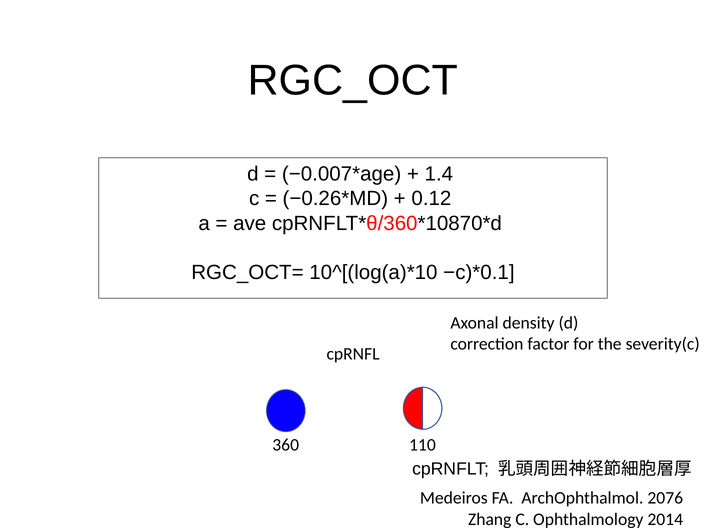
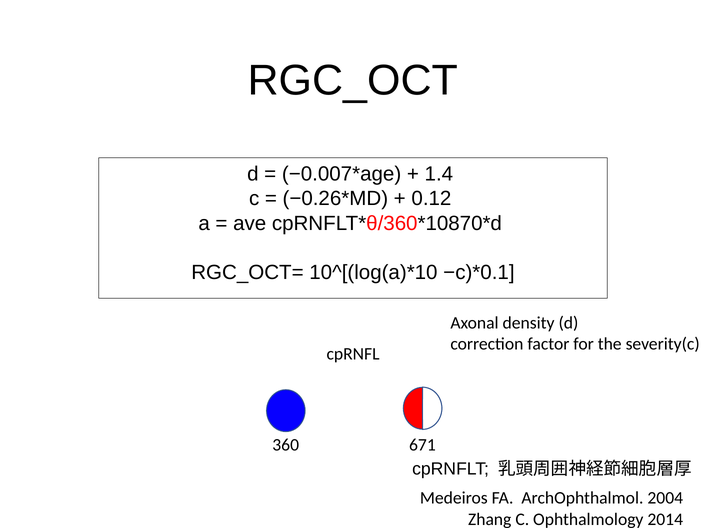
110: 110 -> 671
2076: 2076 -> 2004
